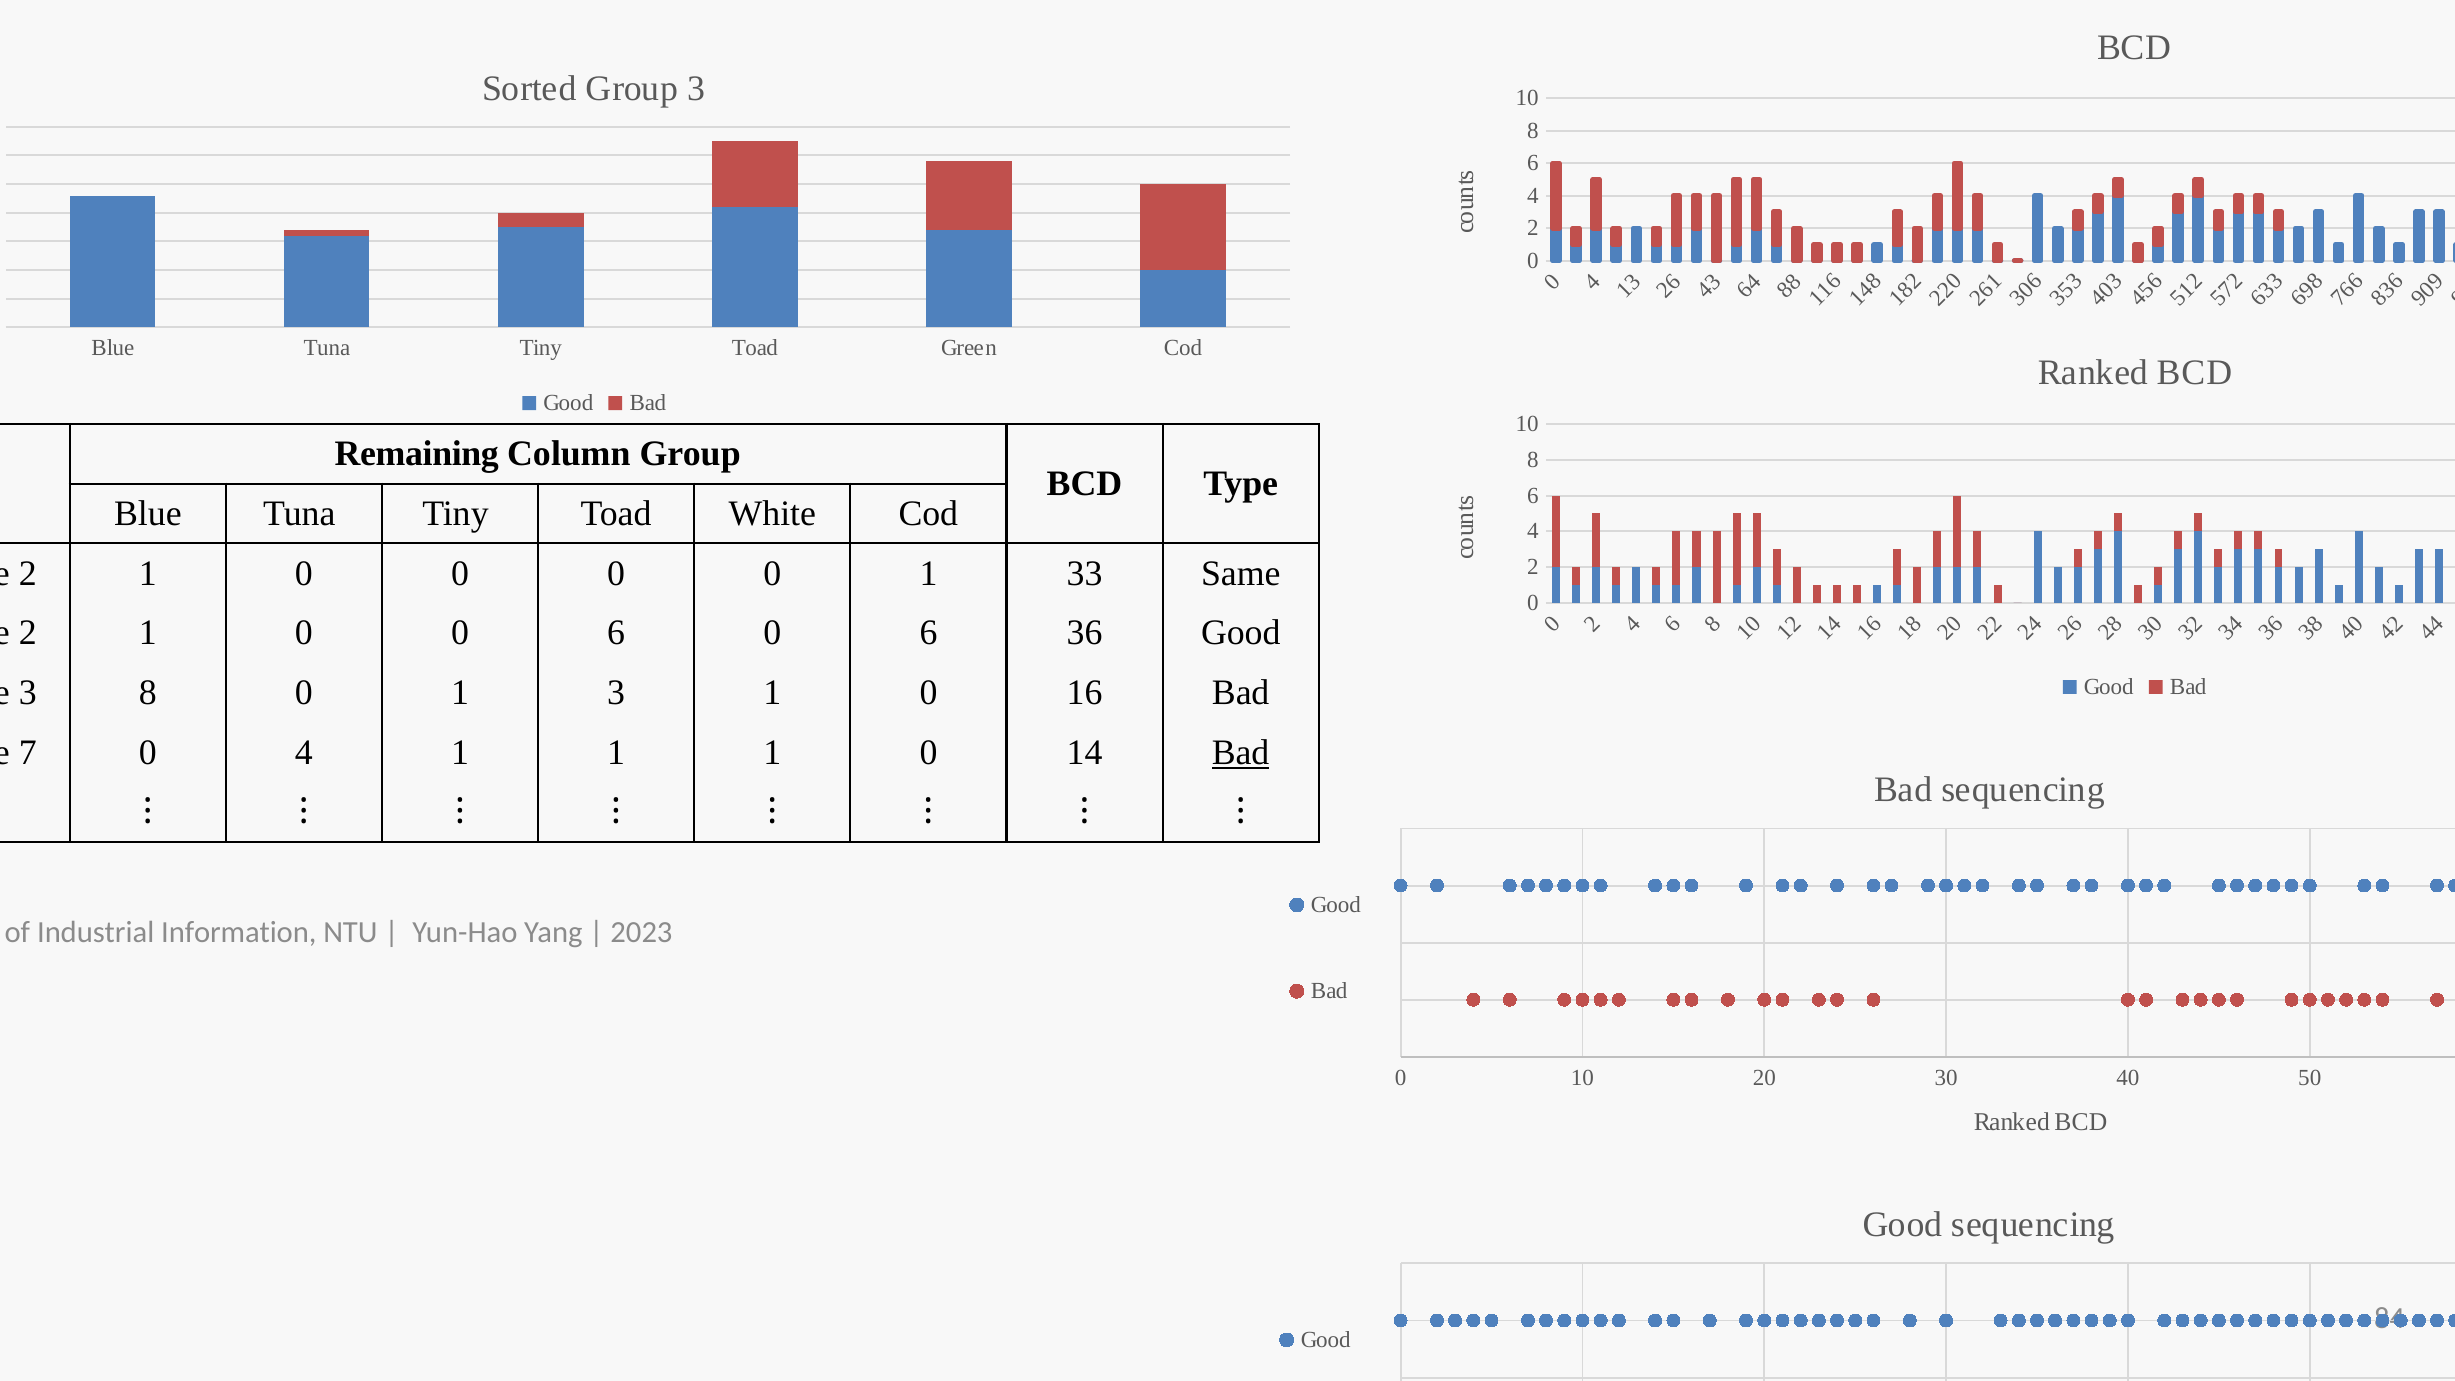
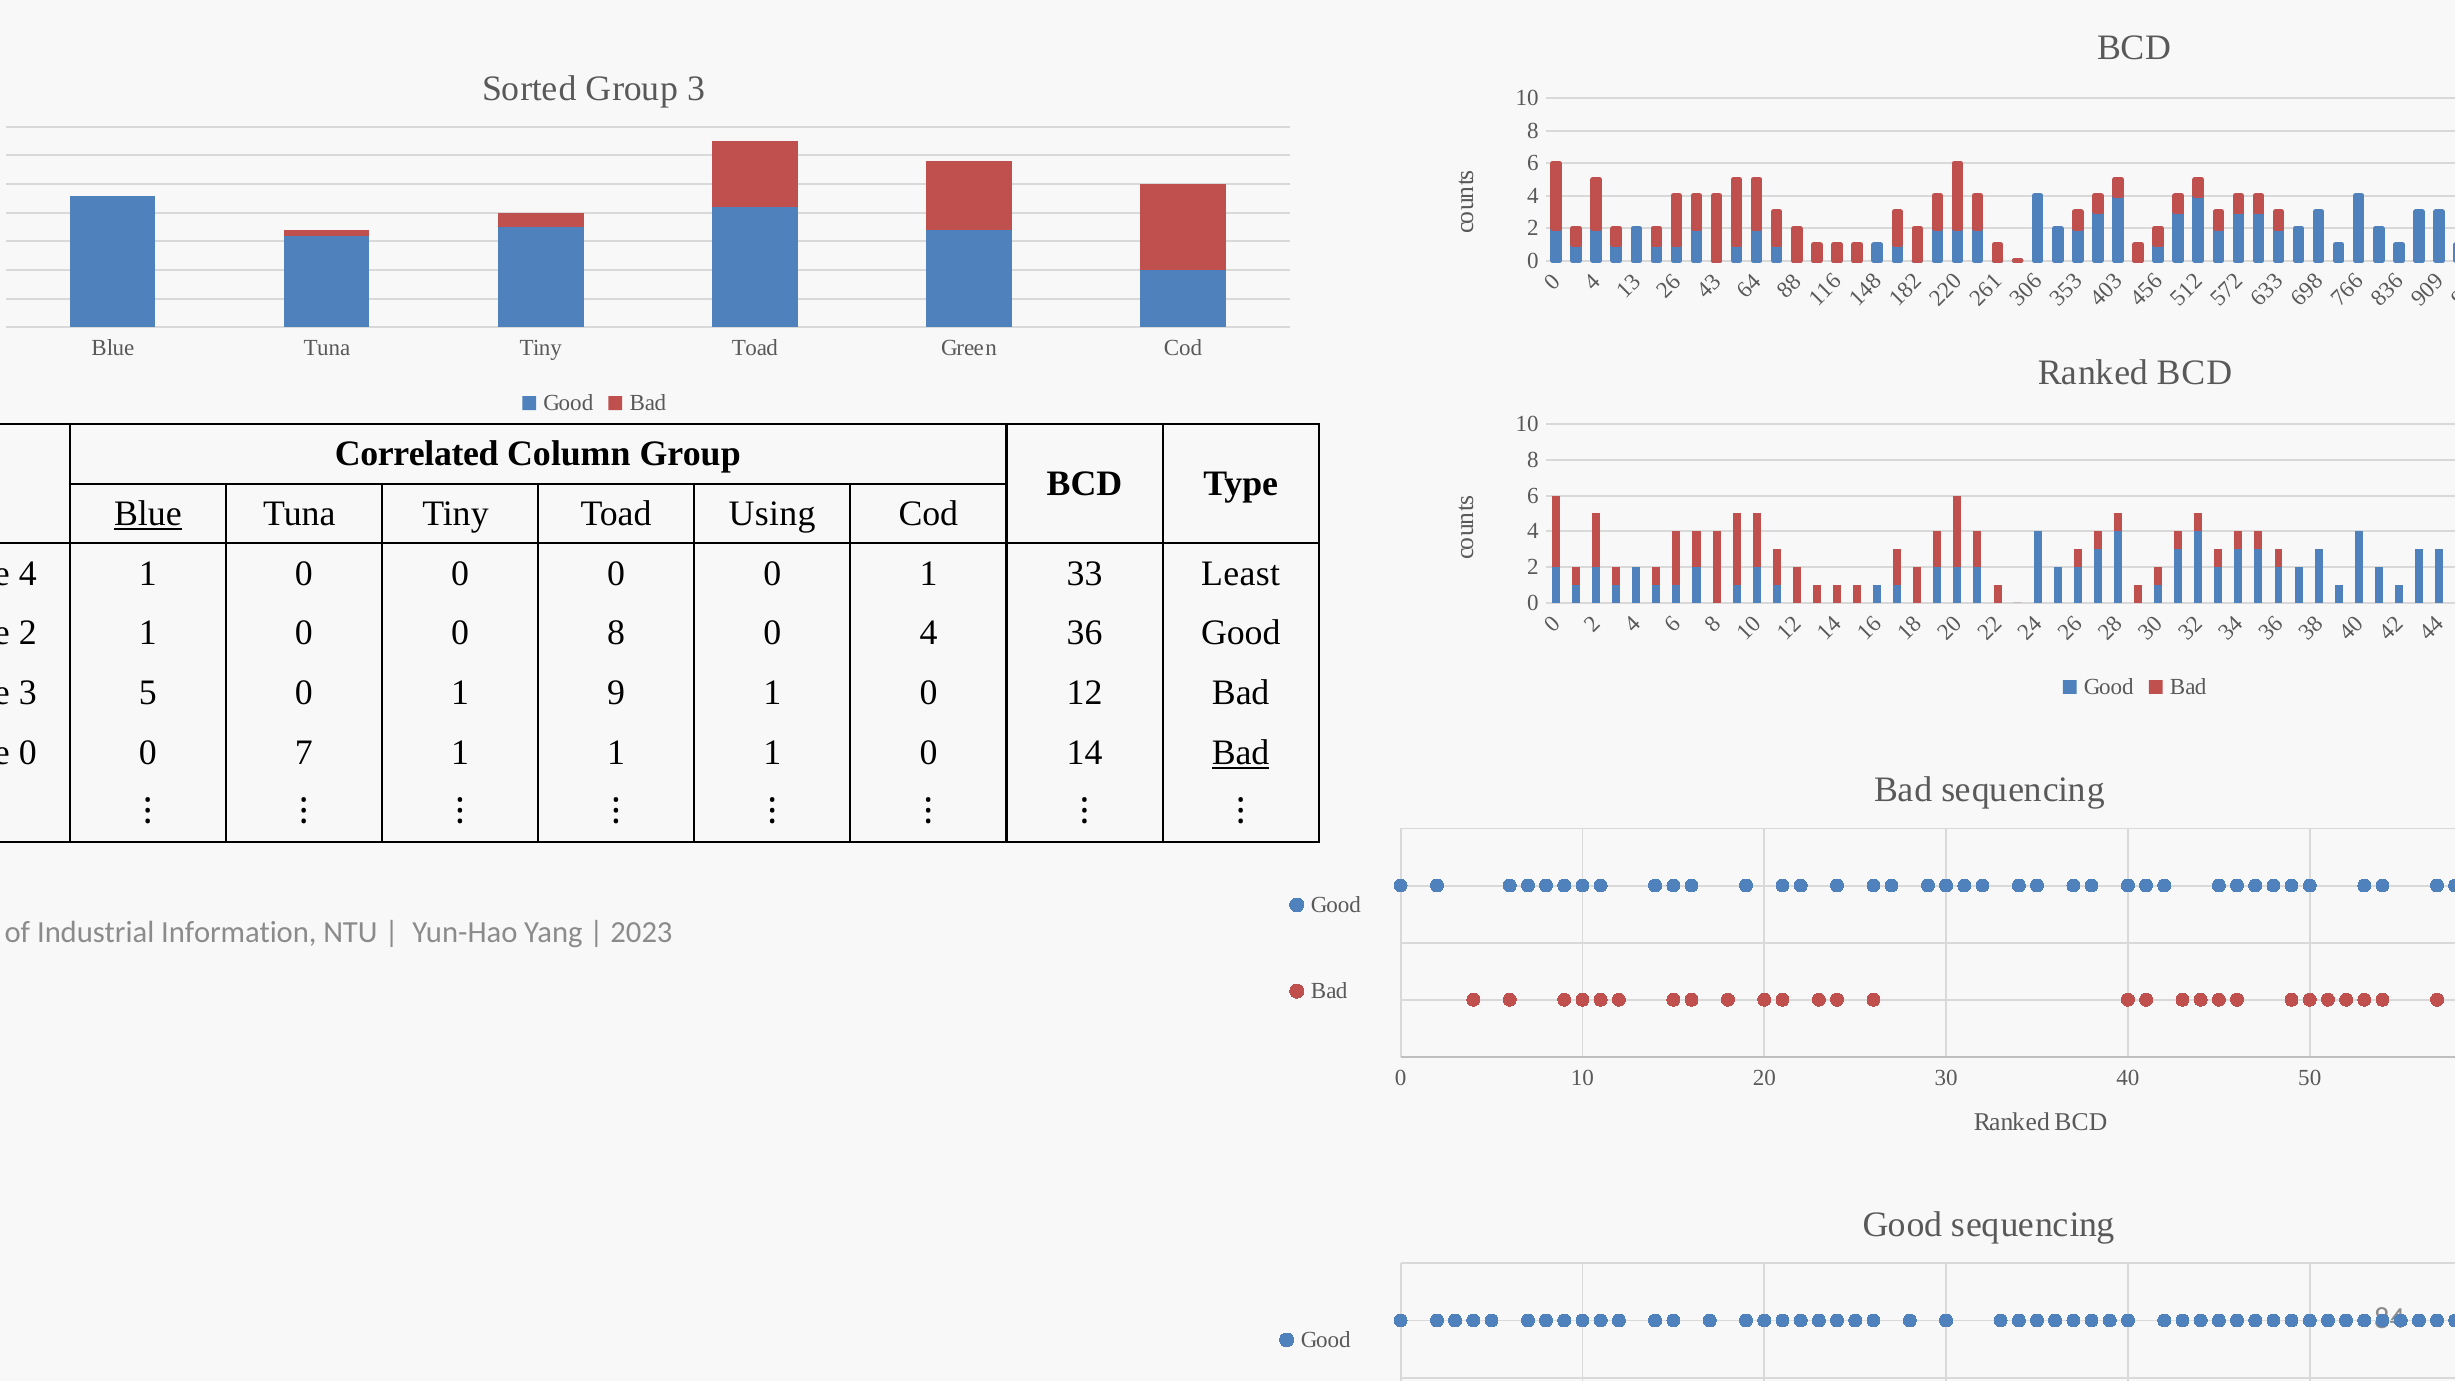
Remaining: Remaining -> Correlated
Blue at (148, 514) underline: none -> present
White: White -> Using
2 at (28, 573): 2 -> 4
Same: Same -> Least
0 0 6: 6 -> 8
6 at (928, 633): 6 -> 4
8 at (148, 693): 8 -> 5
0 1 3: 3 -> 9
16: 16 -> 12
7 at (28, 752): 7 -> 0
4 at (304, 752): 4 -> 7
